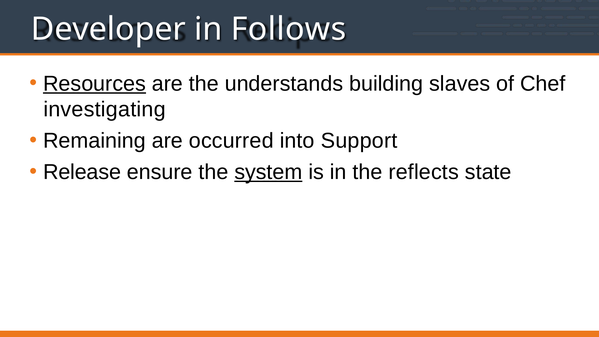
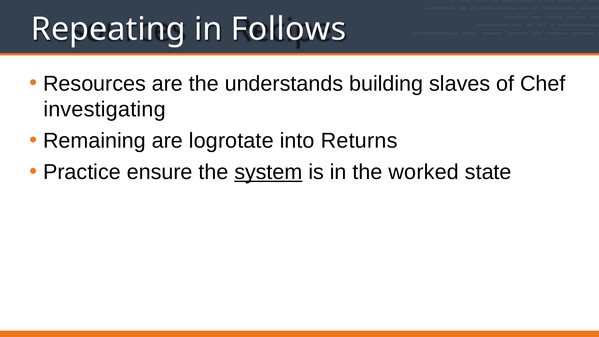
Developer: Developer -> Repeating
Resources underline: present -> none
occurred: occurred -> logrotate
Support: Support -> Returns
Release: Release -> Practice
reflects: reflects -> worked
